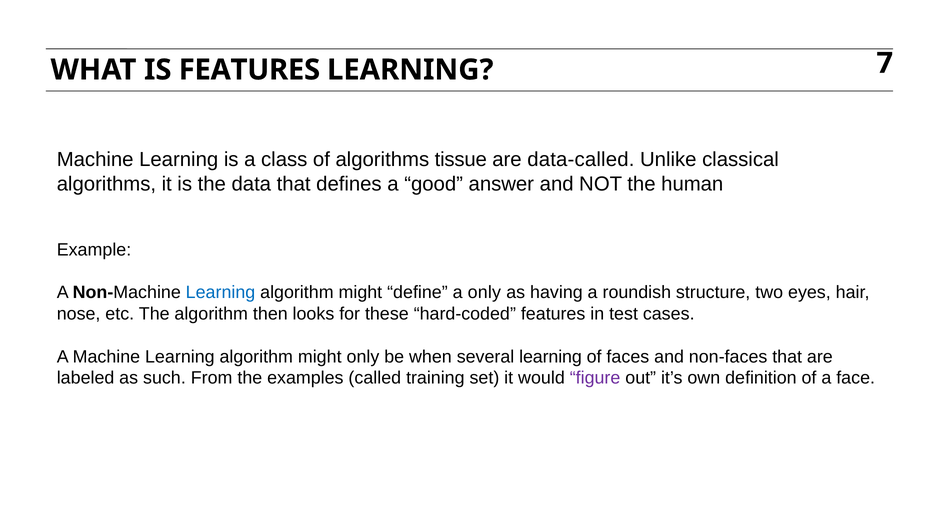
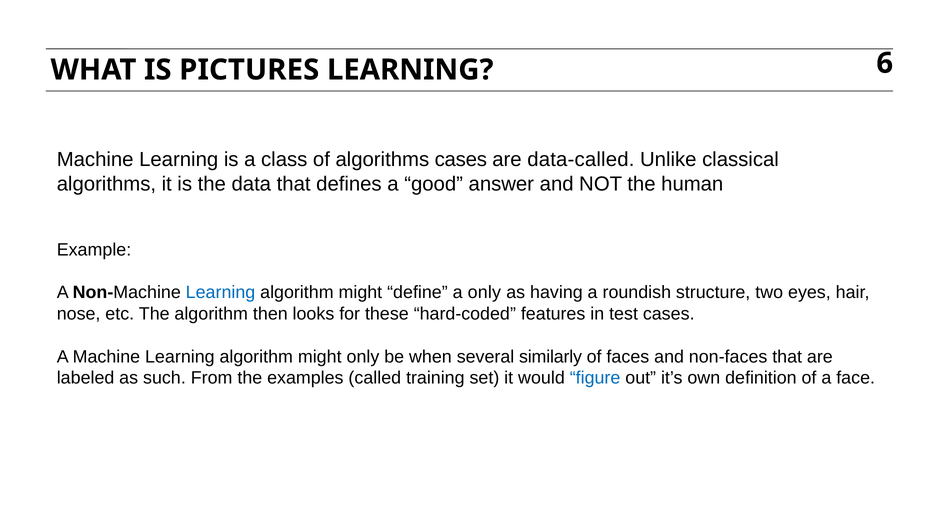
IS FEATURES: FEATURES -> PICTURES
7: 7 -> 6
algorithms tissue: tissue -> cases
several learning: learning -> similarly
figure colour: purple -> blue
